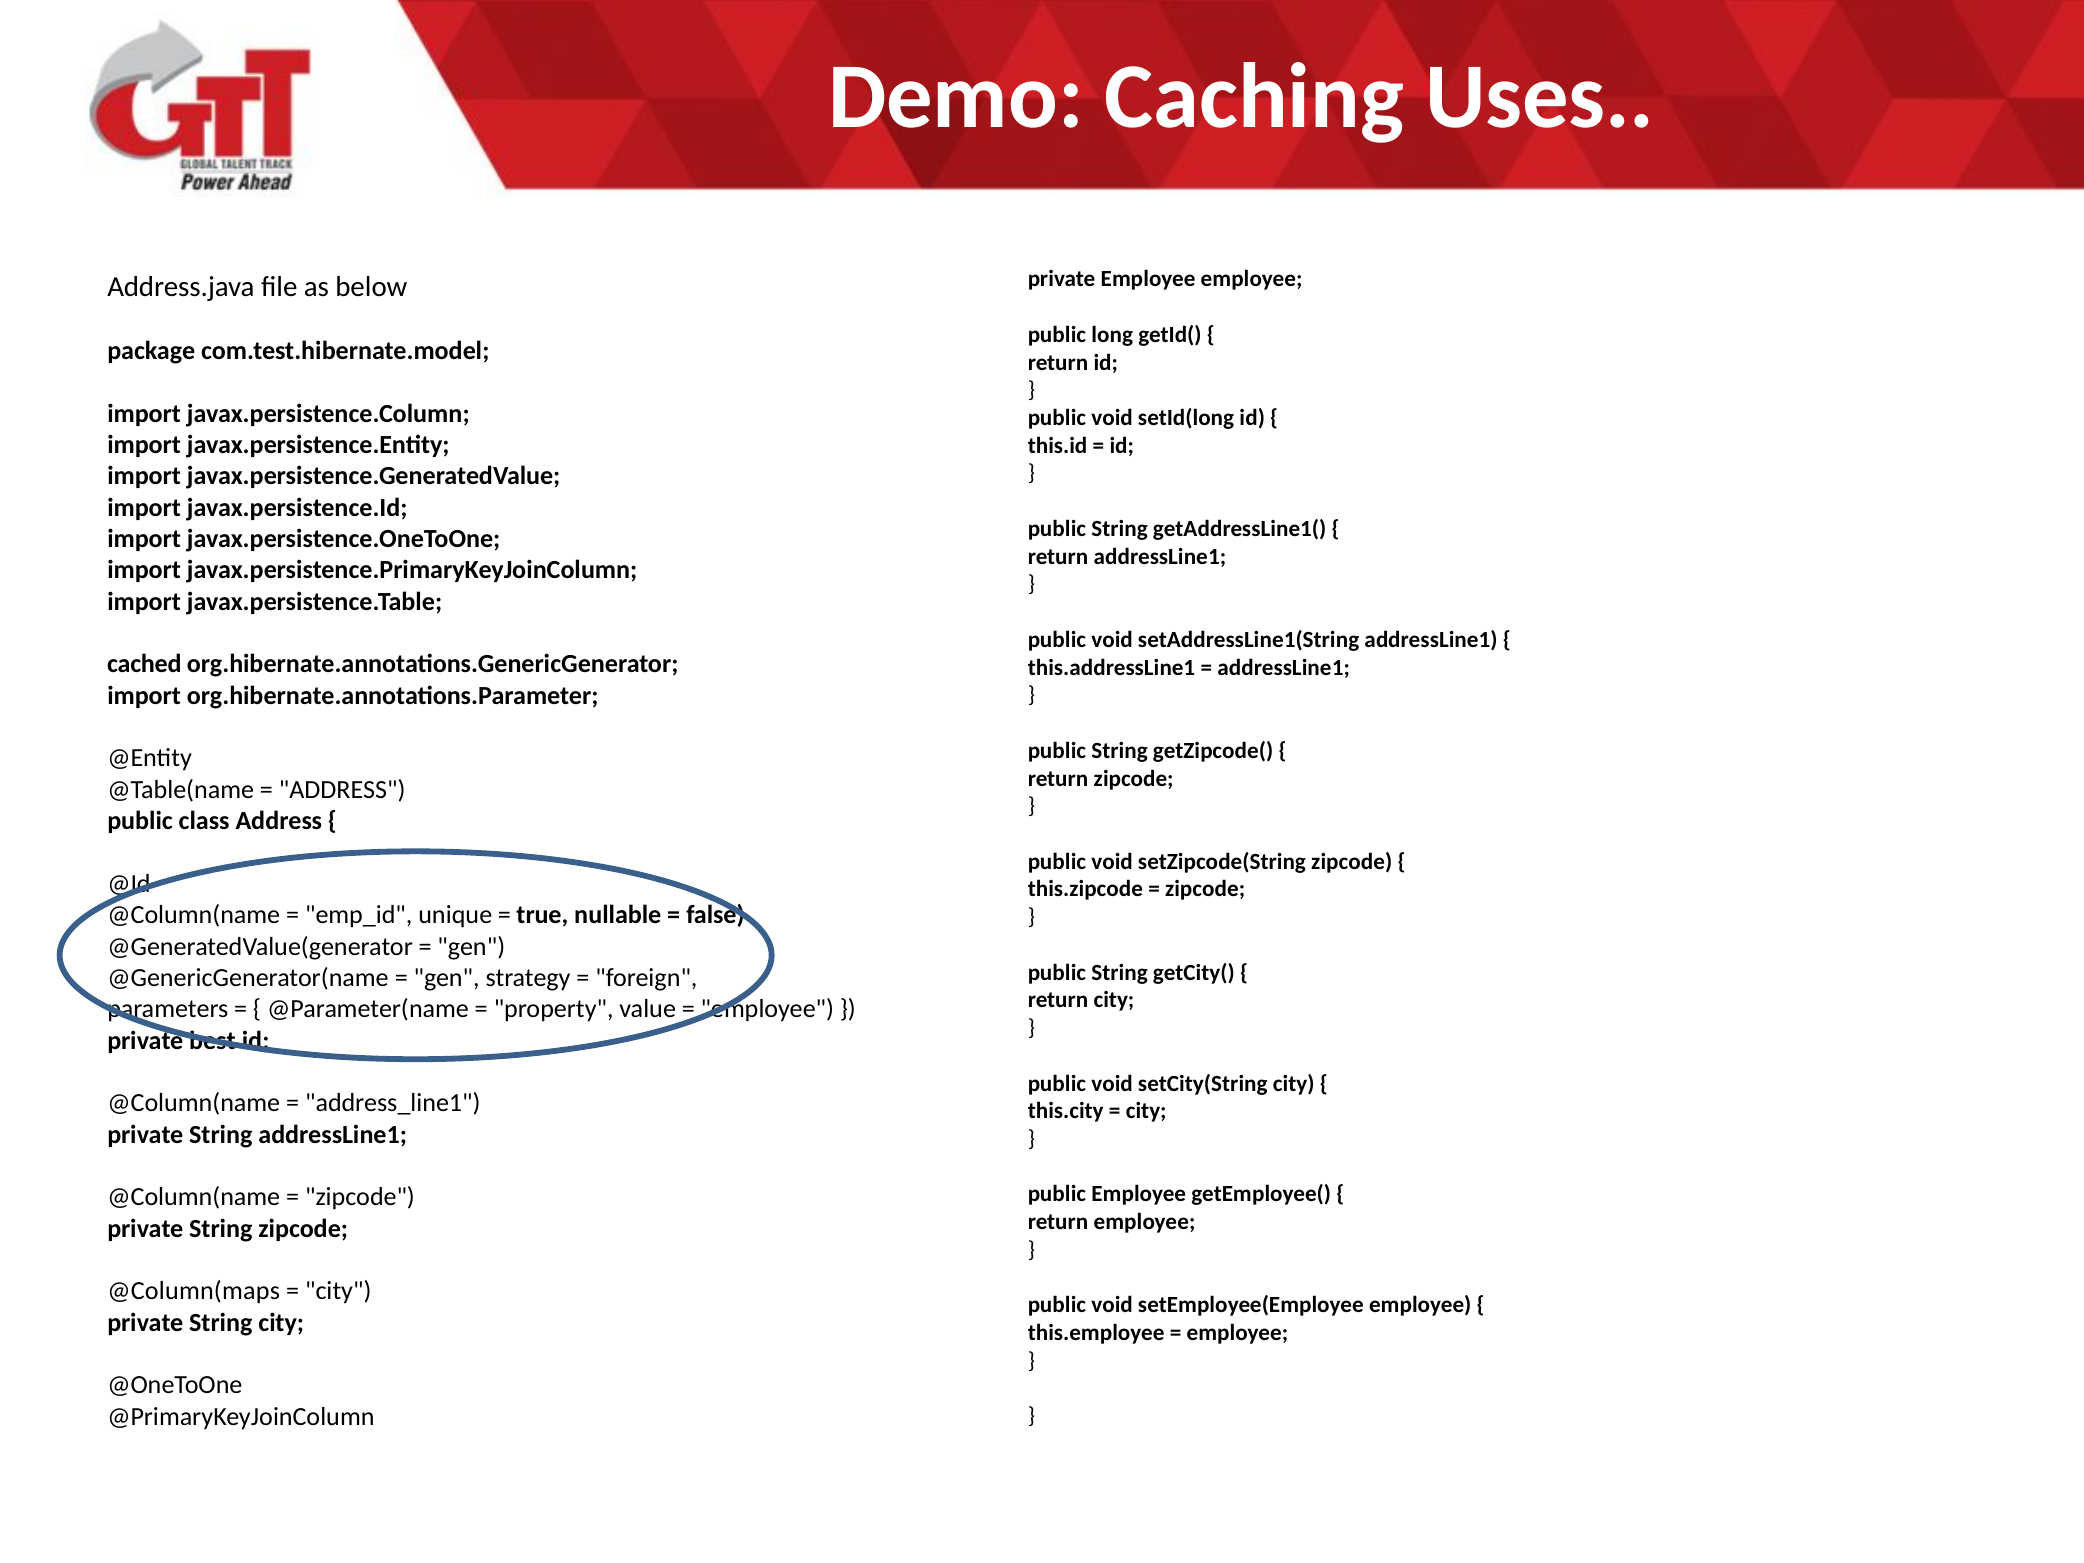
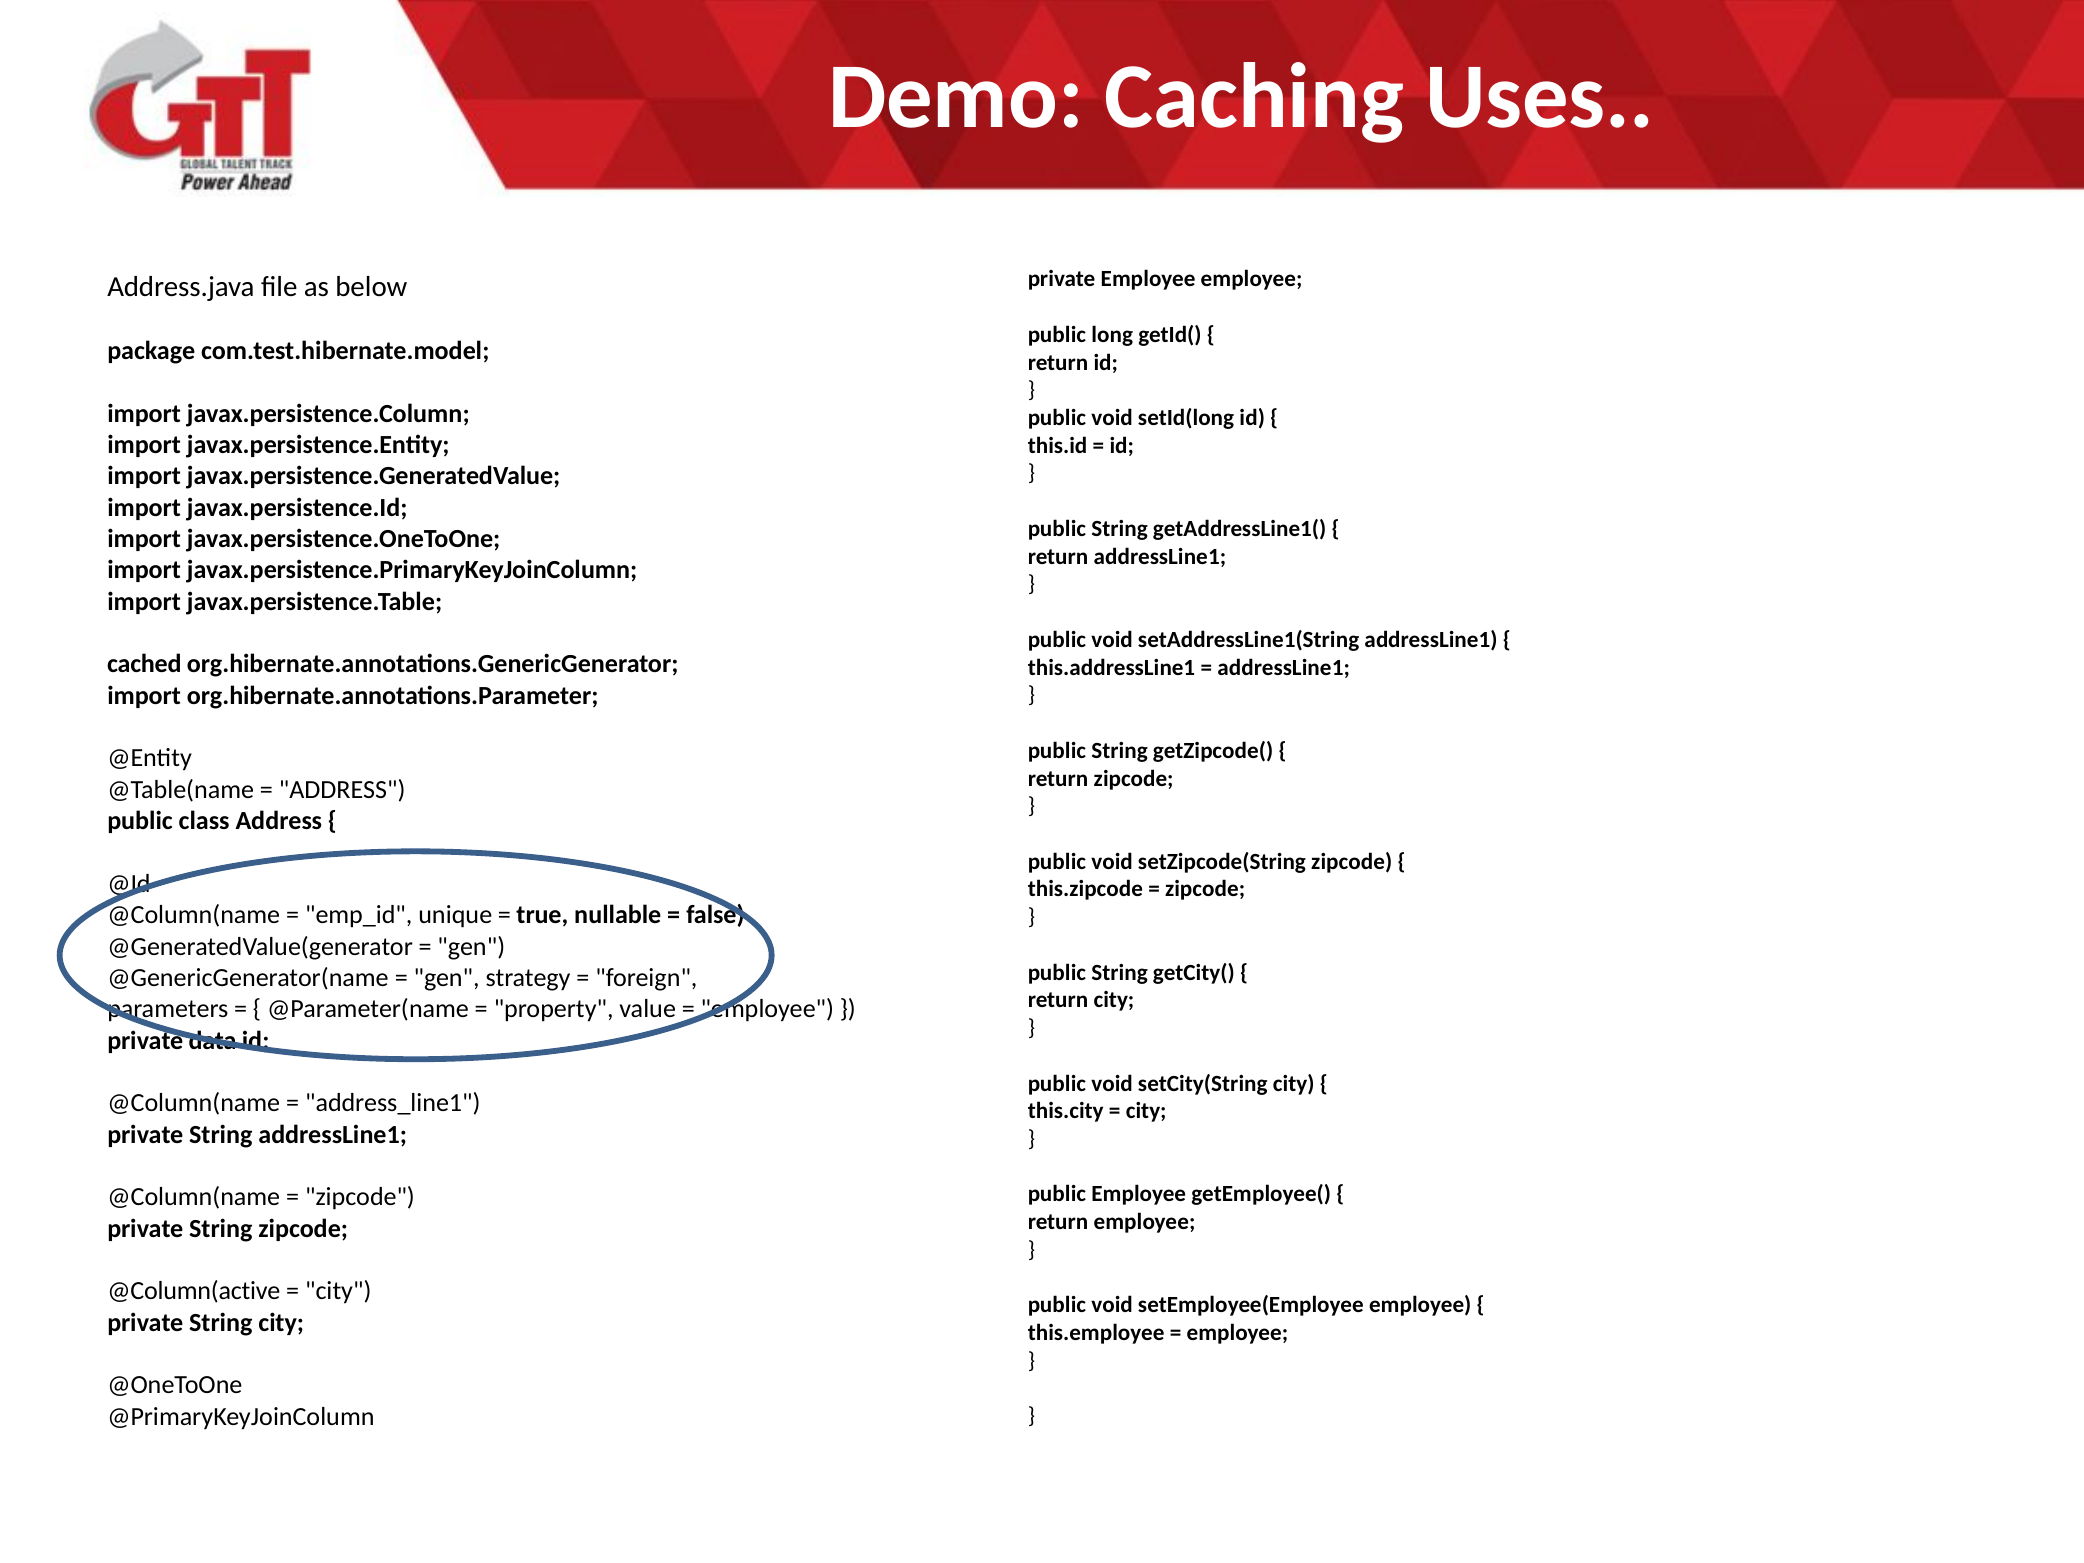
best: best -> data
@Column(maps: @Column(maps -> @Column(active
